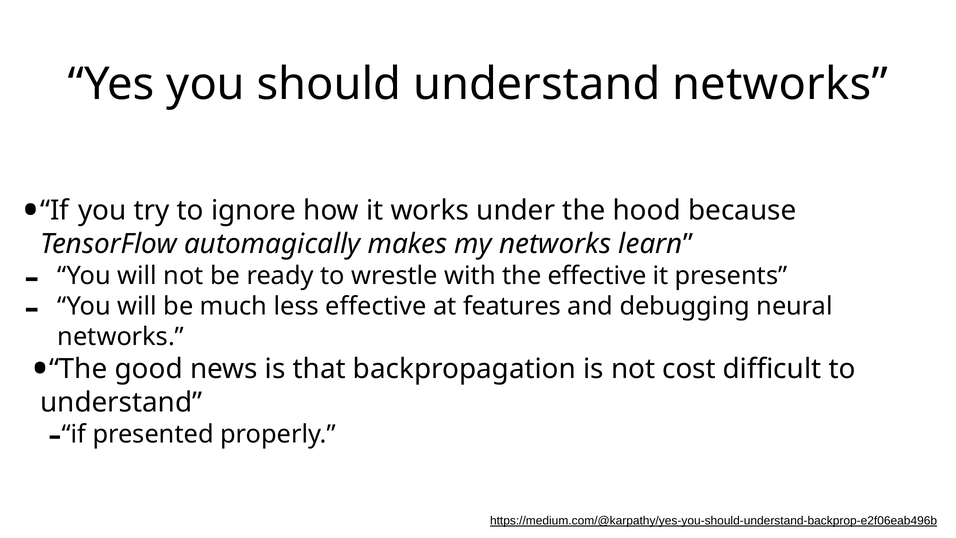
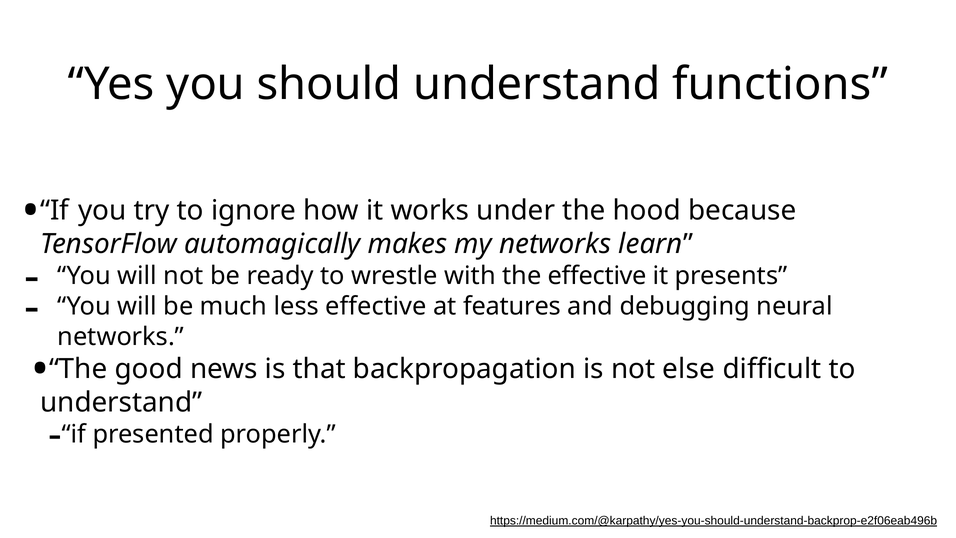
understand networks: networks -> functions
cost: cost -> else
